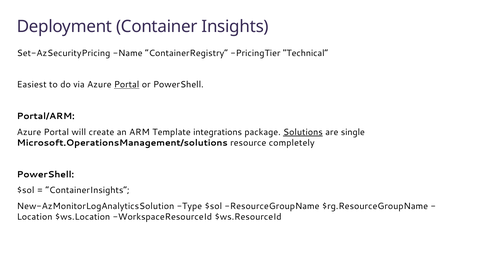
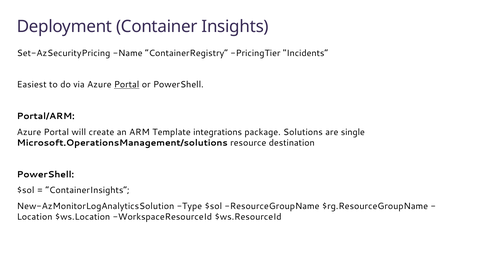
Technical“: Technical“ -> Incidents“
Solutions underline: present -> none
completely: completely -> destination
